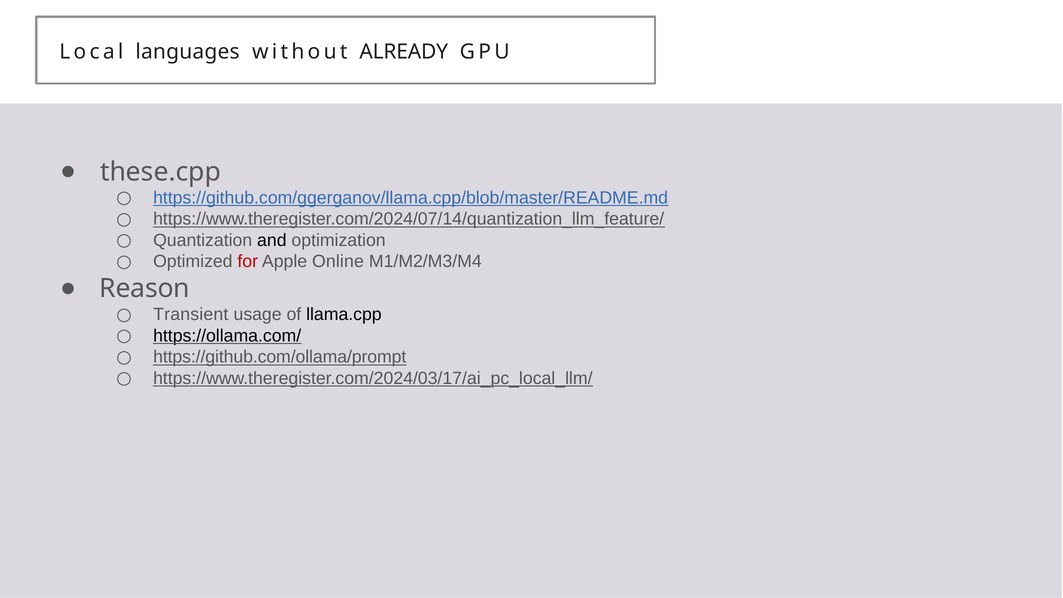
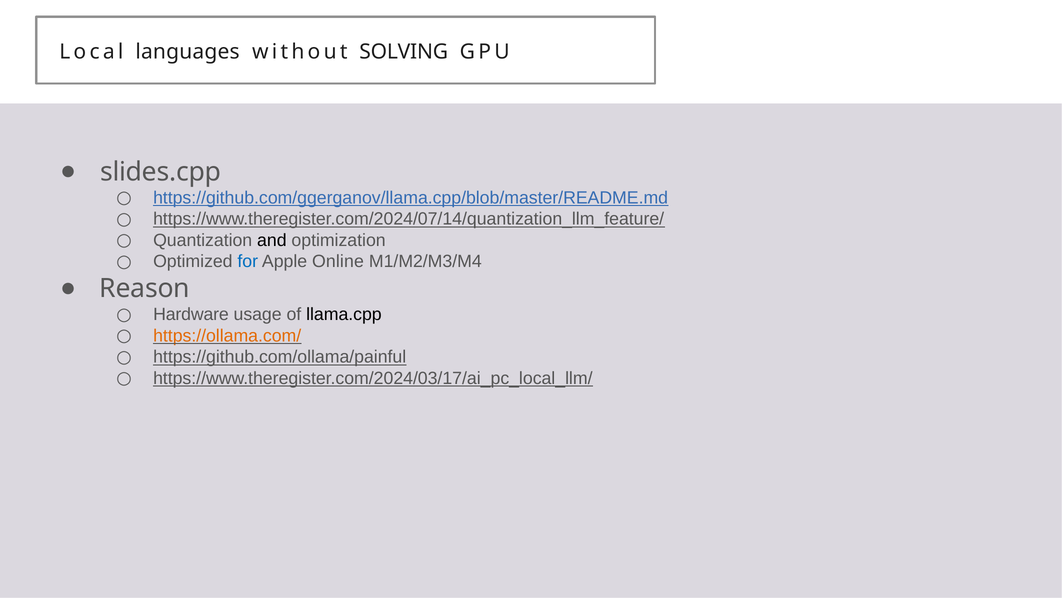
ALREADY: ALREADY -> SOLVING
these.cpp: these.cpp -> slides.cpp
for colour: red -> blue
Transient: Transient -> Hardware
https://ollama.com/ colour: black -> orange
https://github.com/ollama/prompt: https://github.com/ollama/prompt -> https://github.com/ollama/painful
